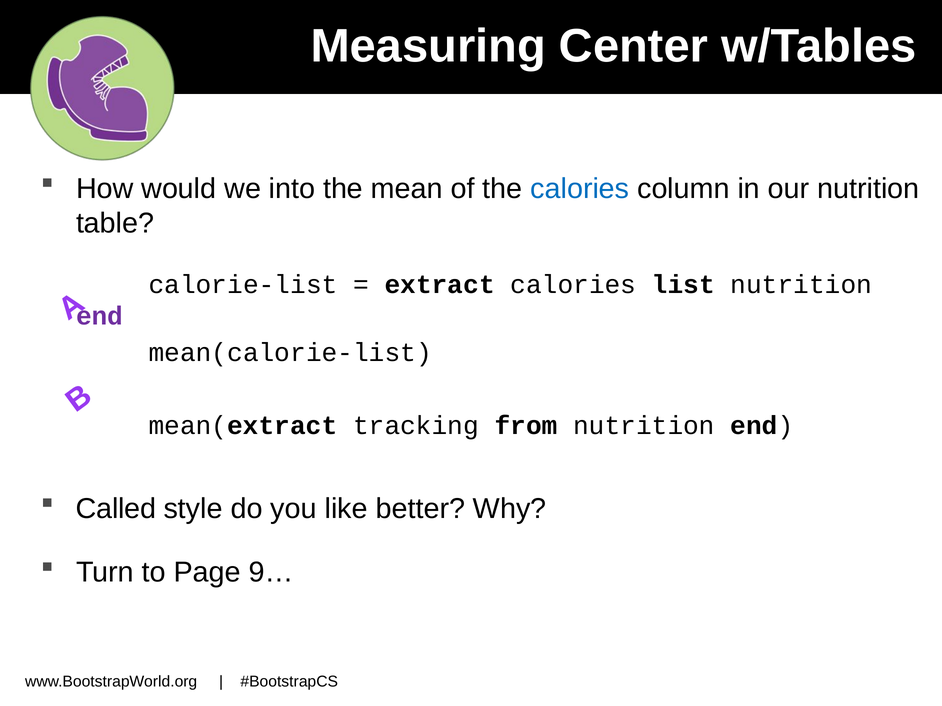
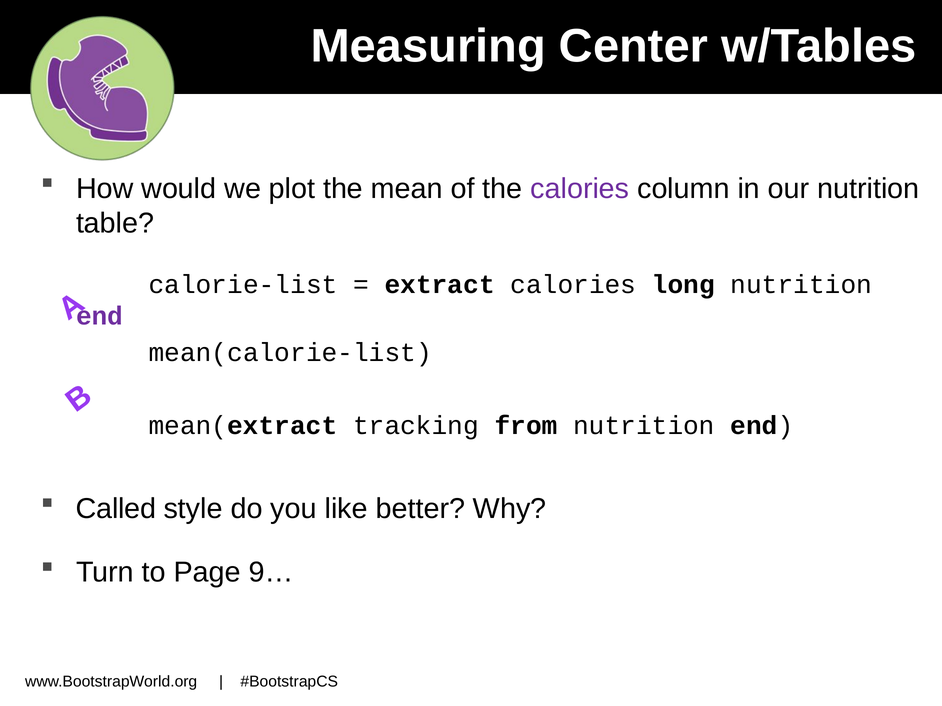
into: into -> plot
calories at (580, 189) colour: blue -> purple
list: list -> long
